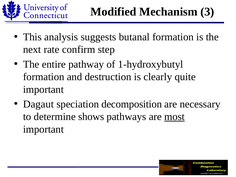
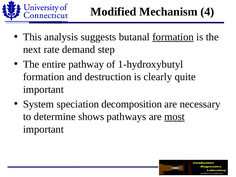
3: 3 -> 4
formation at (173, 37) underline: none -> present
confirm: confirm -> demand
Dagaut: Dagaut -> System
